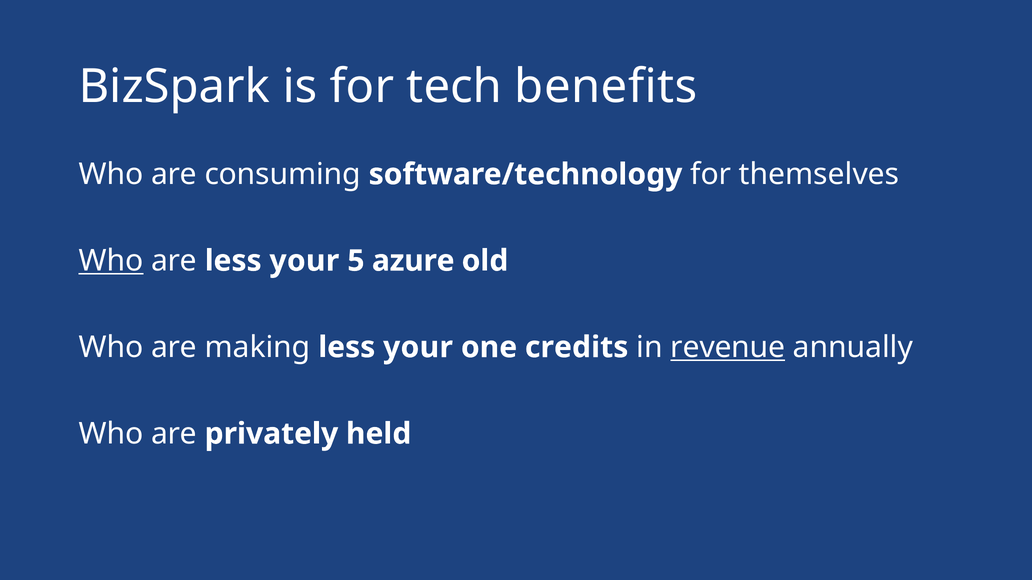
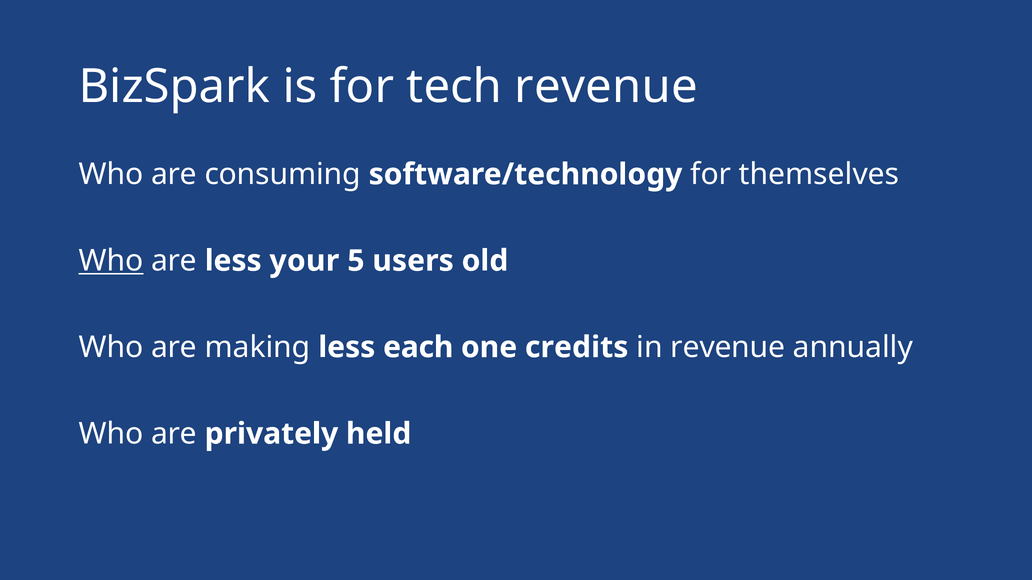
tech benefits: benefits -> revenue
azure: azure -> users
making less your: your -> each
revenue at (728, 348) underline: present -> none
